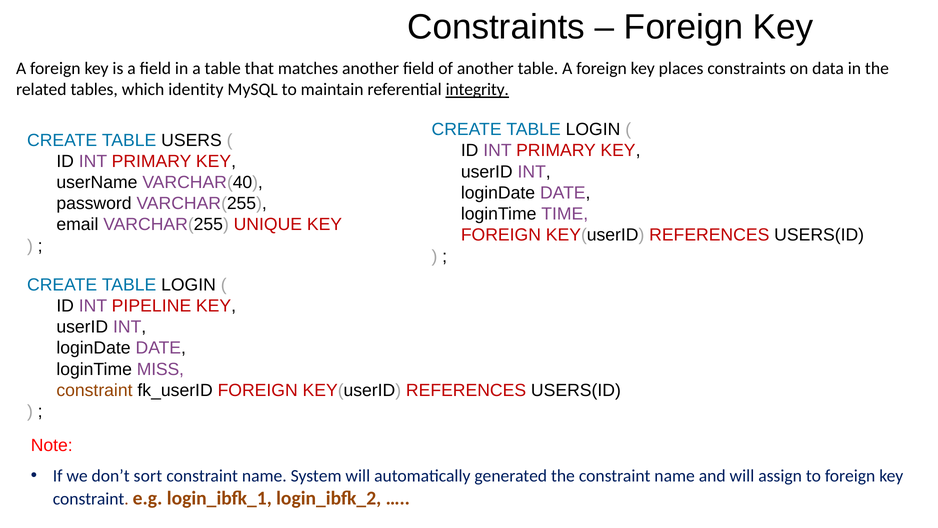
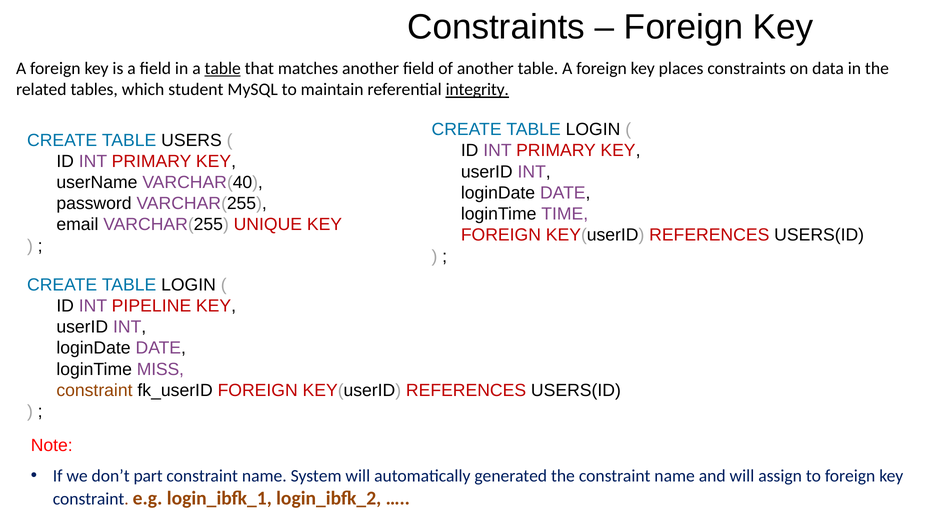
table at (223, 69) underline: none -> present
identity: identity -> student
sort: sort -> part
